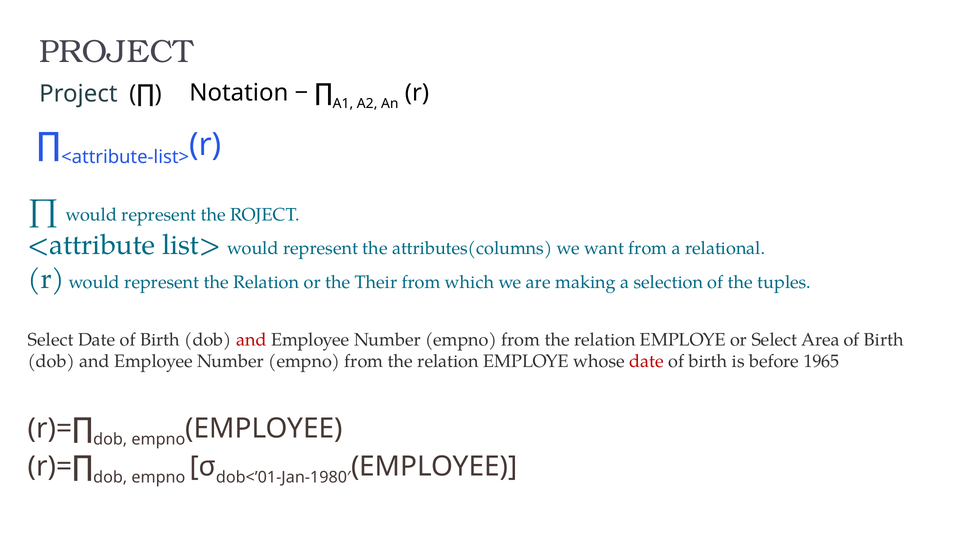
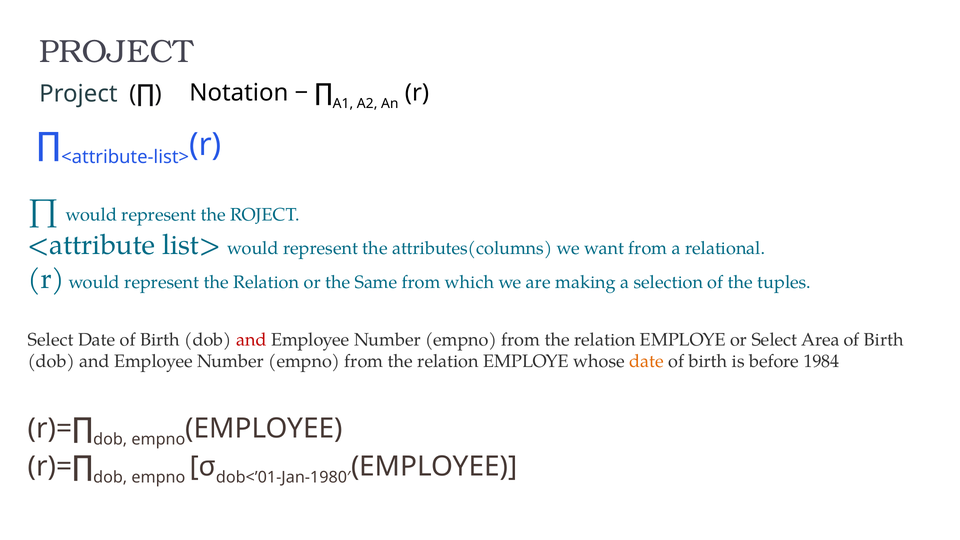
Their: Their -> Same
date at (647, 361) colour: red -> orange
1965: 1965 -> 1984
